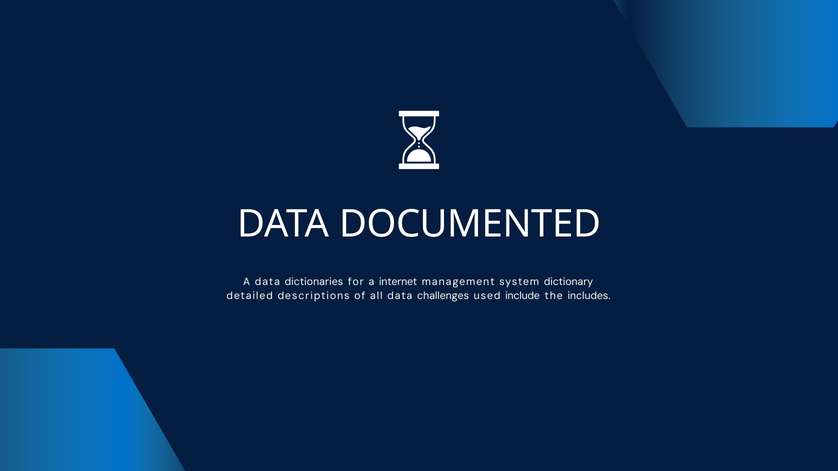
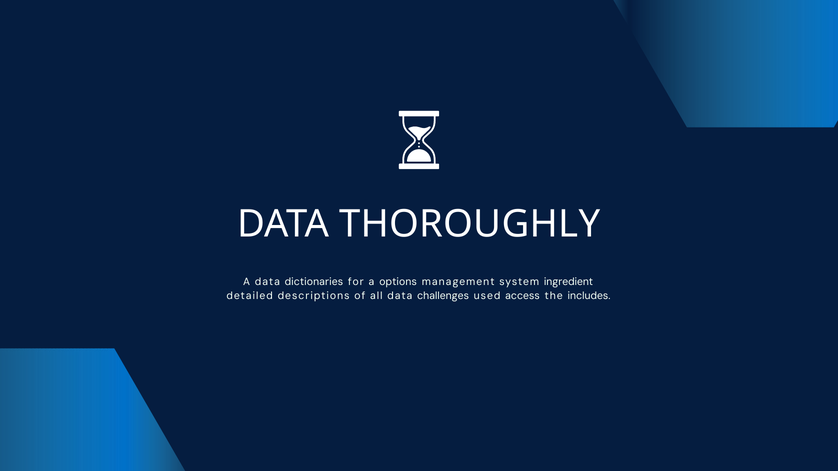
DOCUMENTED: DOCUMENTED -> THOROUGHLY
internet: internet -> options
dictionary: dictionary -> ingredient
include: include -> access
